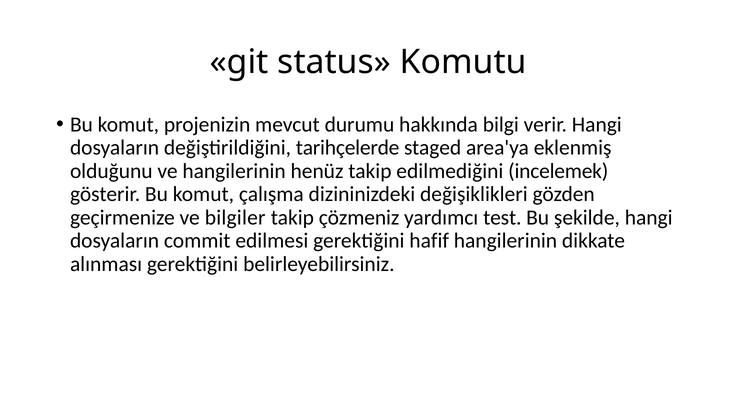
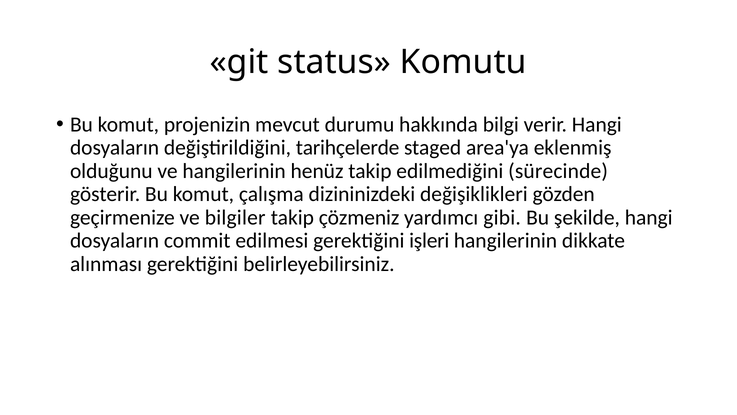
incelemek: incelemek -> sürecinde
test: test -> gibi
hafif: hafif -> işleri
